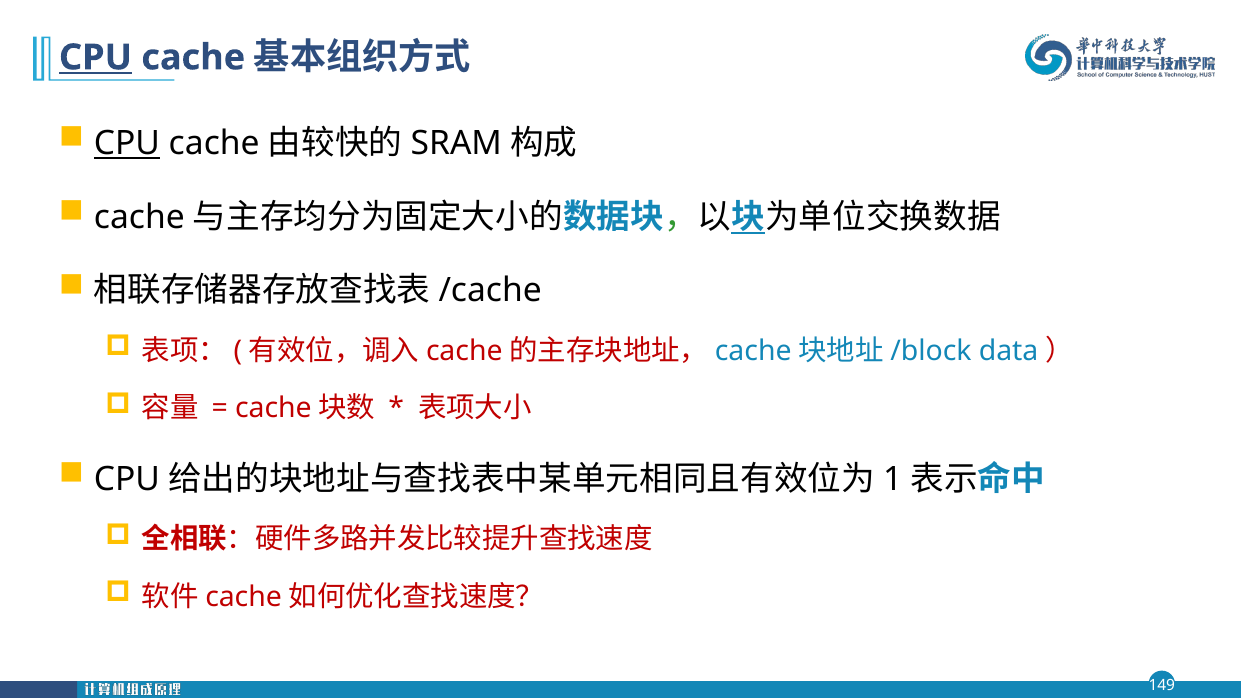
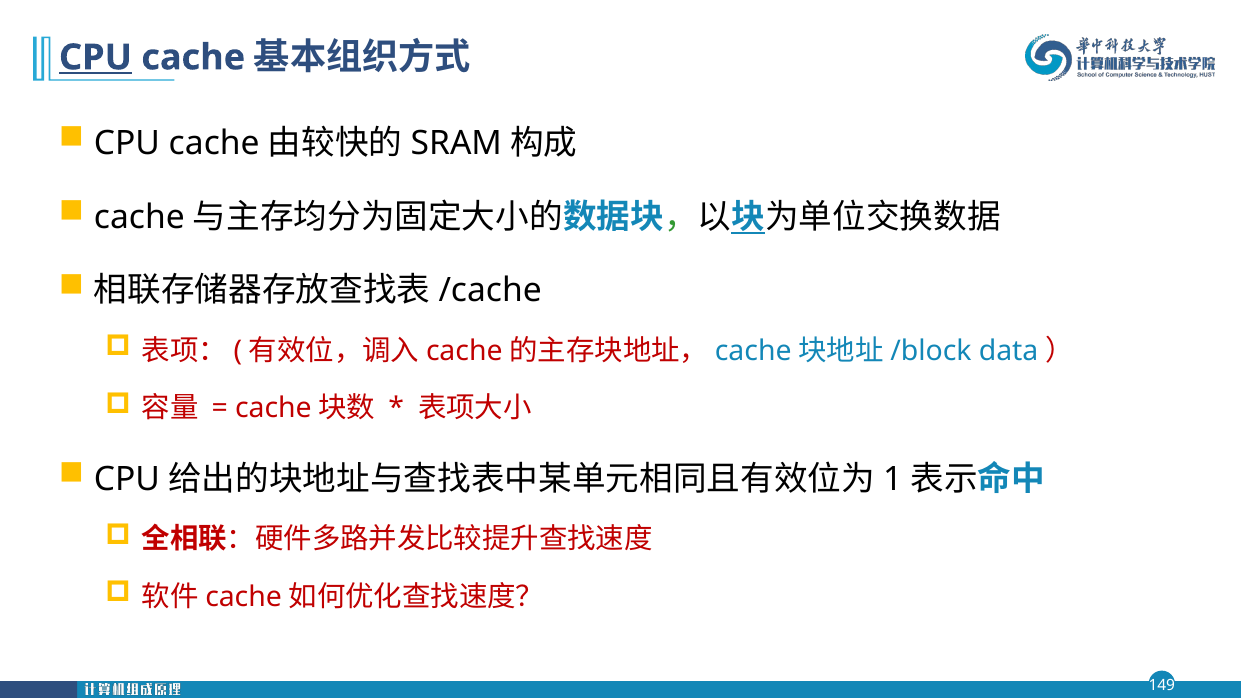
CPU at (127, 143) underline: present -> none
